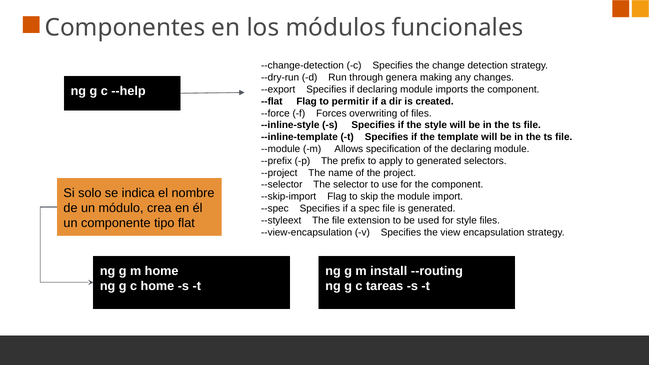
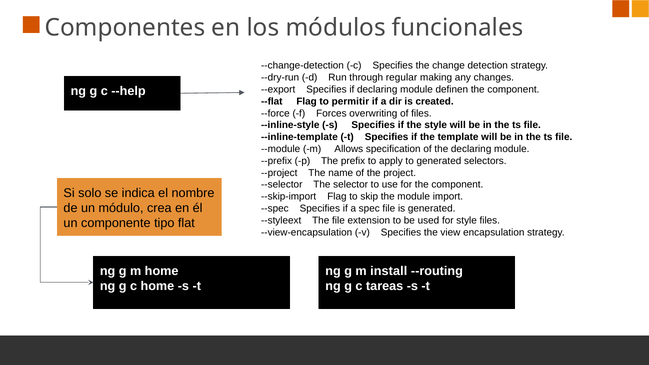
genera: genera -> regular
imports: imports -> definen
